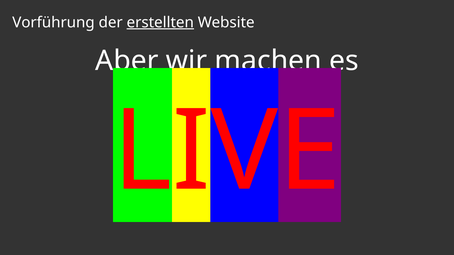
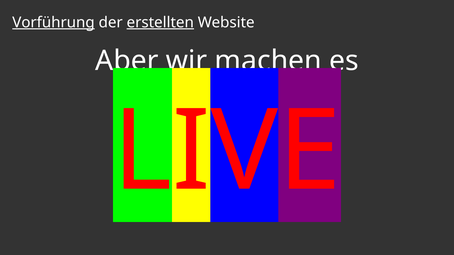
Vorführung underline: none -> present
